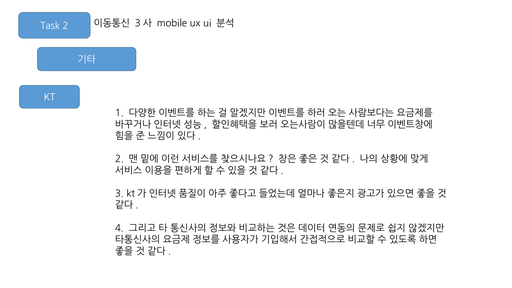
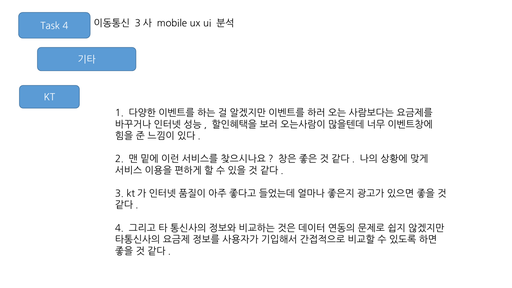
Task 2: 2 -> 4
